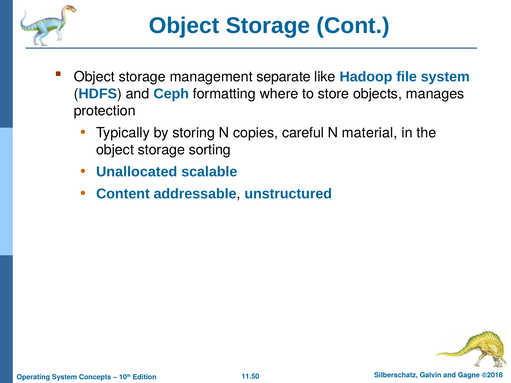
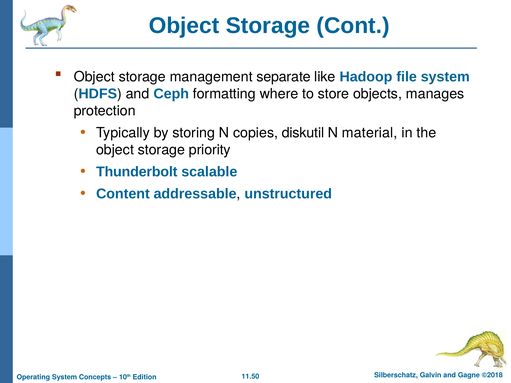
careful: careful -> diskutil
sorting: sorting -> priority
Unallocated: Unallocated -> Thunderbolt
